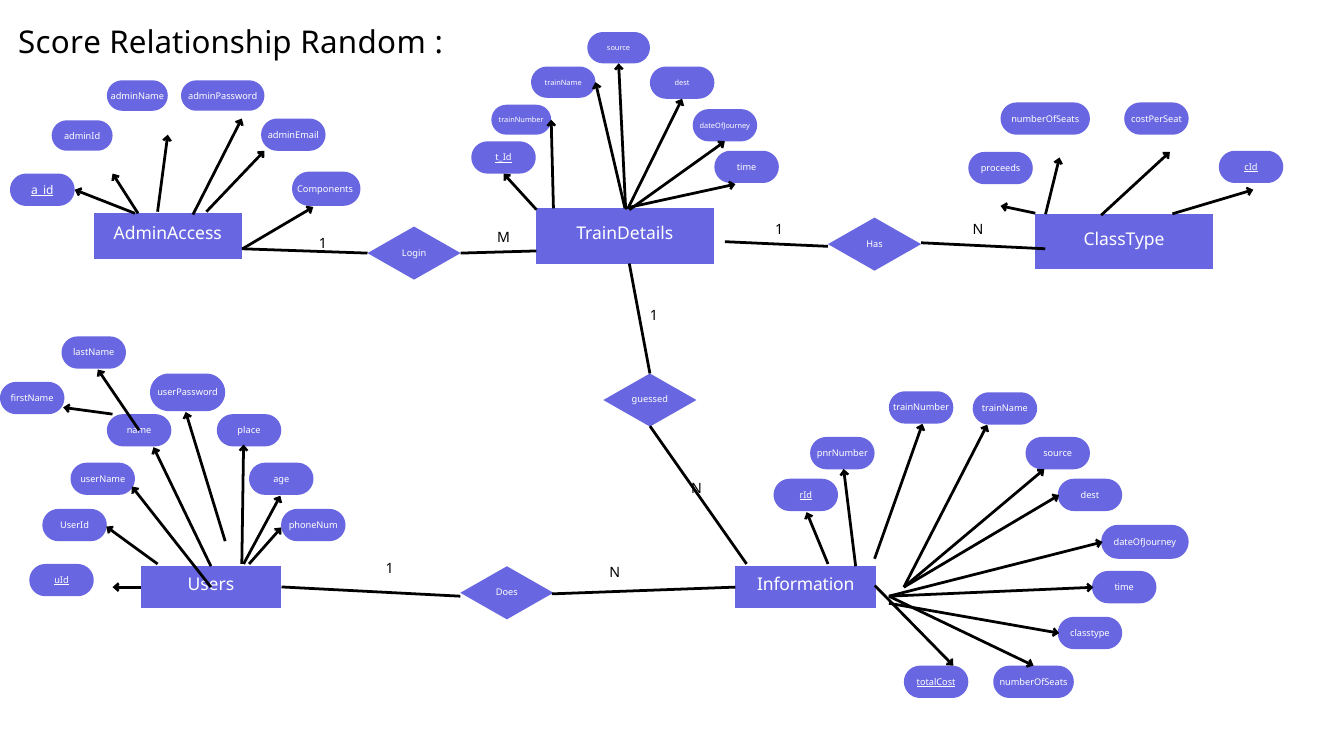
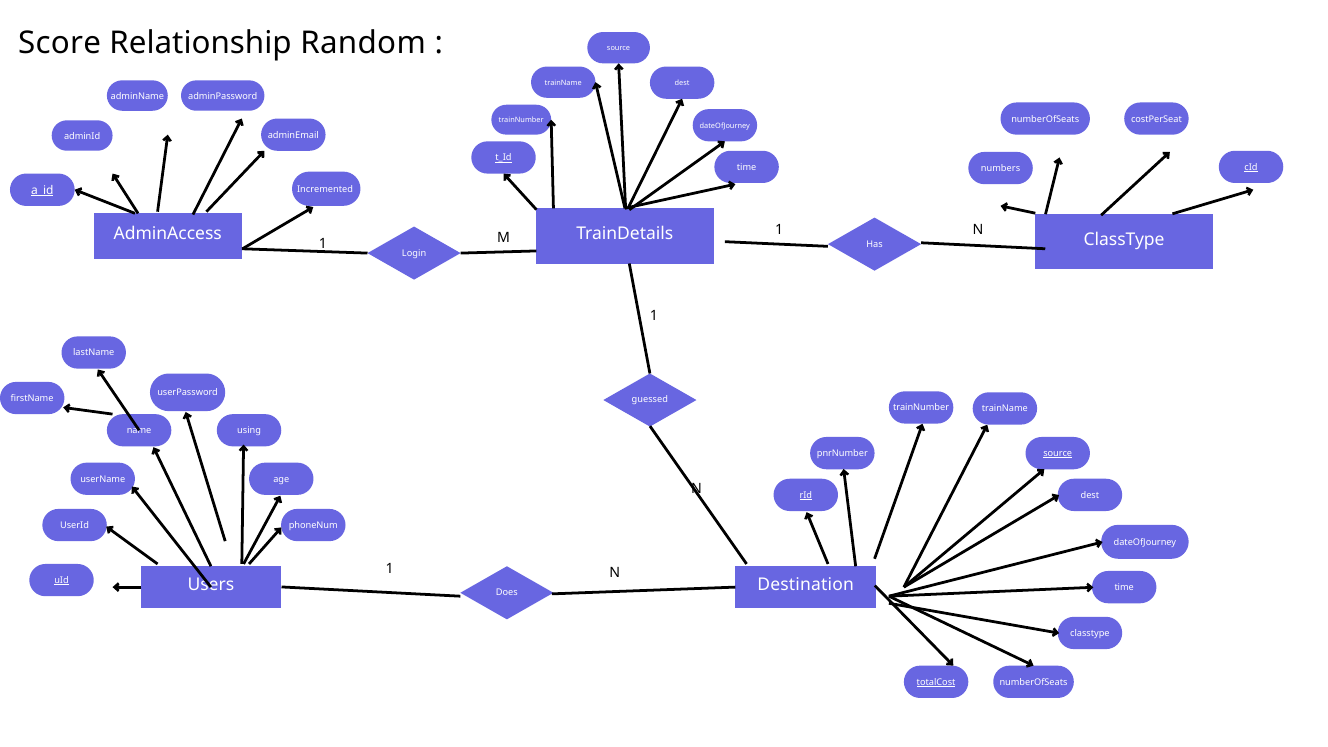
proceeds: proceeds -> numbers
Components: Components -> Incremented
place: place -> using
source at (1058, 454) underline: none -> present
Information: Information -> Destination
